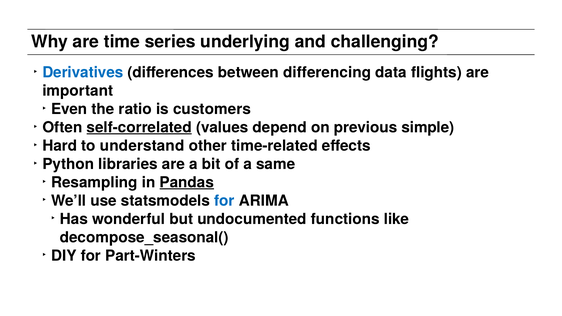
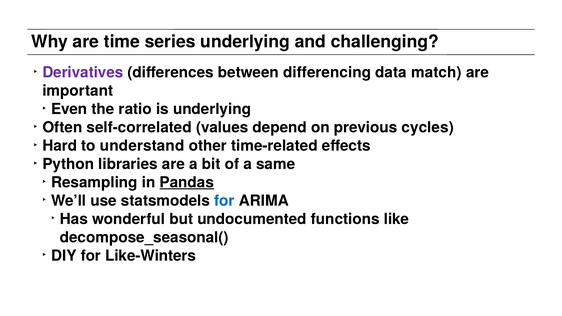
Derivatives colour: blue -> purple
flights: flights -> match
is customers: customers -> underlying
self-correlated underline: present -> none
simple: simple -> cycles
Part-Winters: Part-Winters -> Like-Winters
